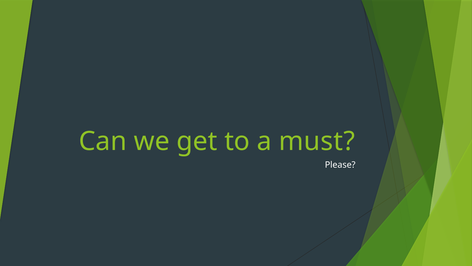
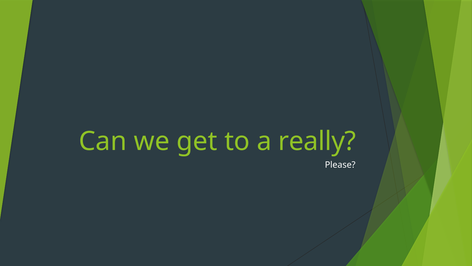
must: must -> really
